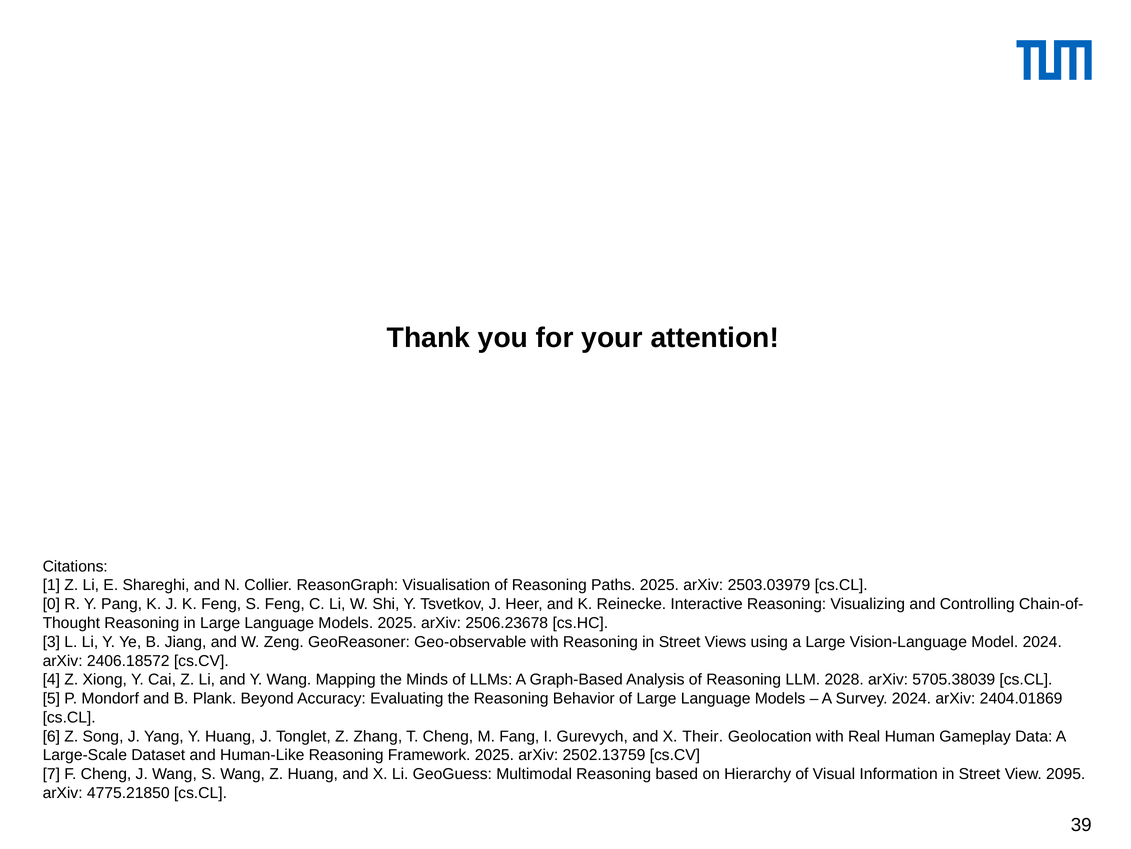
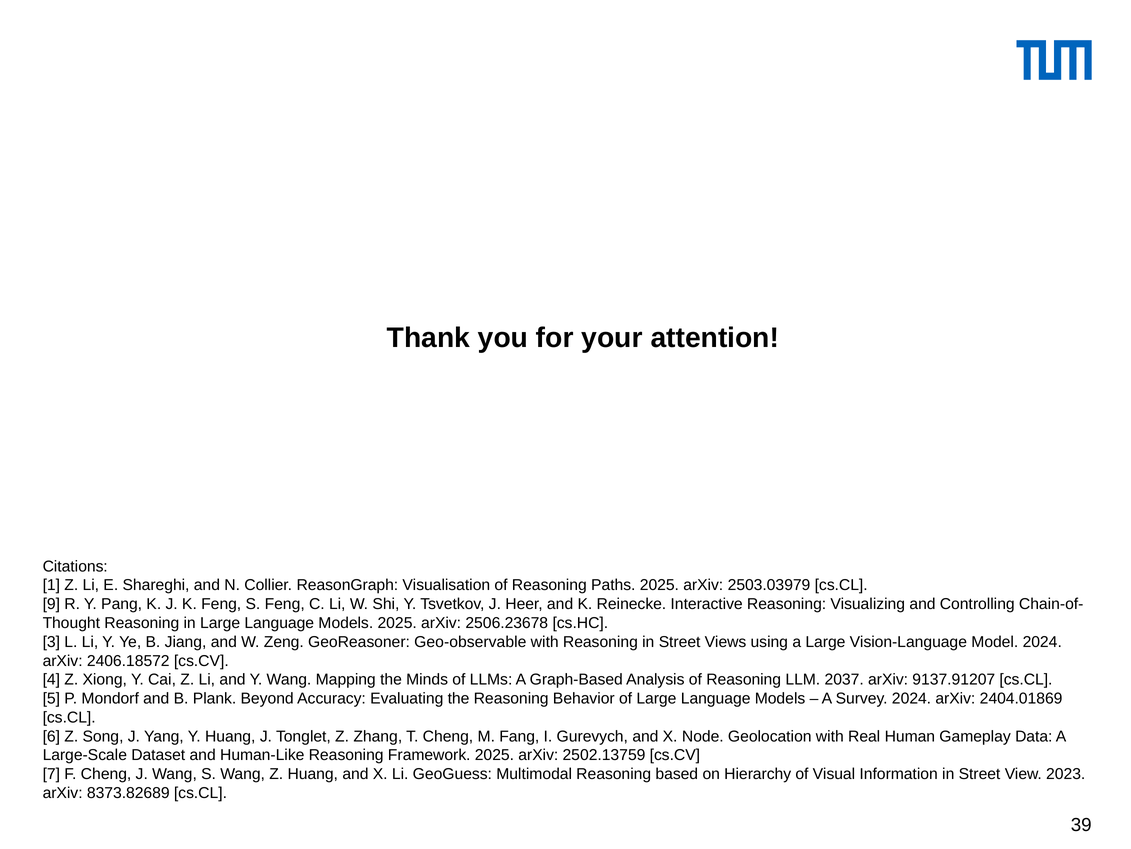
0: 0 -> 9
2028: 2028 -> 2037
5705.38039: 5705.38039 -> 9137.91207
Their: Their -> Node
2095: 2095 -> 2023
4775.21850: 4775.21850 -> 8373.82689
